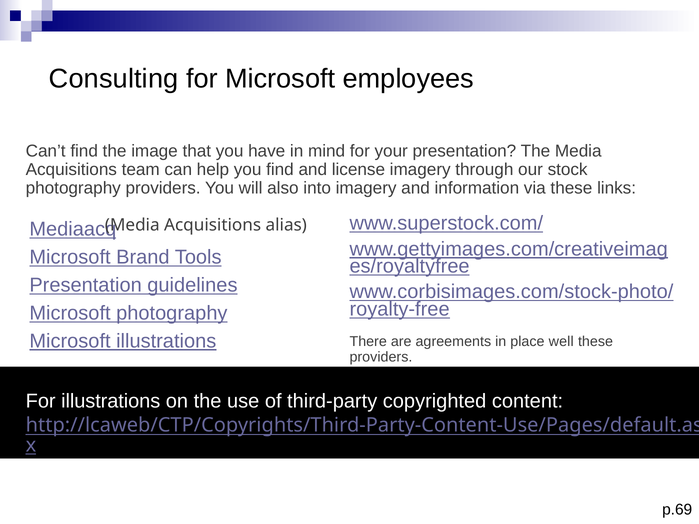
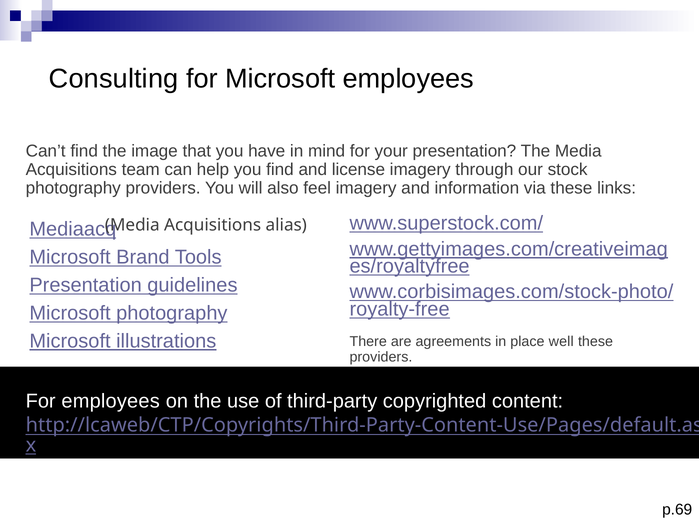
into: into -> feel
For illustrations: illustrations -> employees
